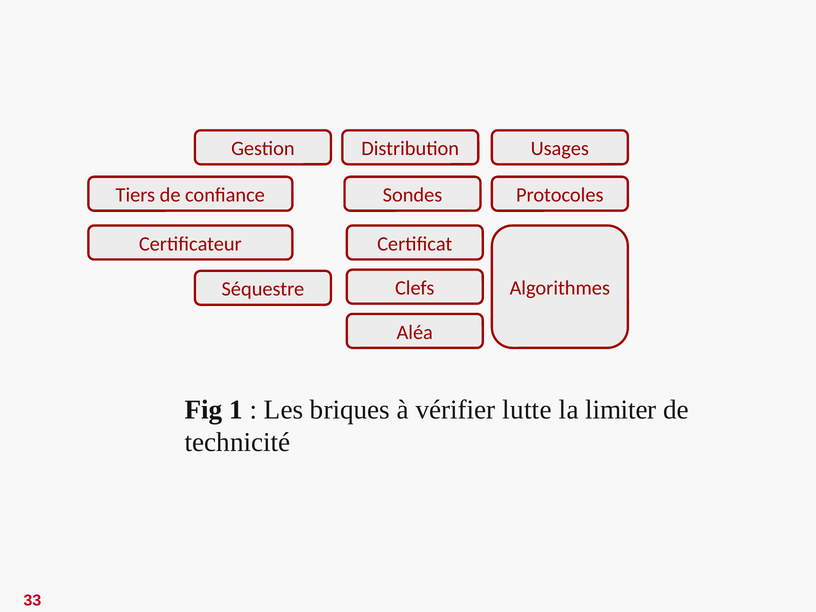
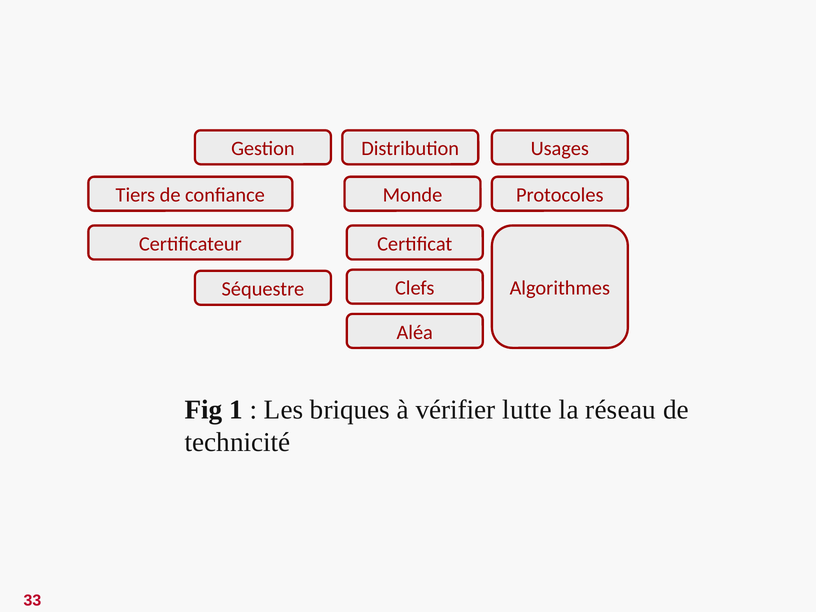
Sondes: Sondes -> Monde
limiter: limiter -> réseau
